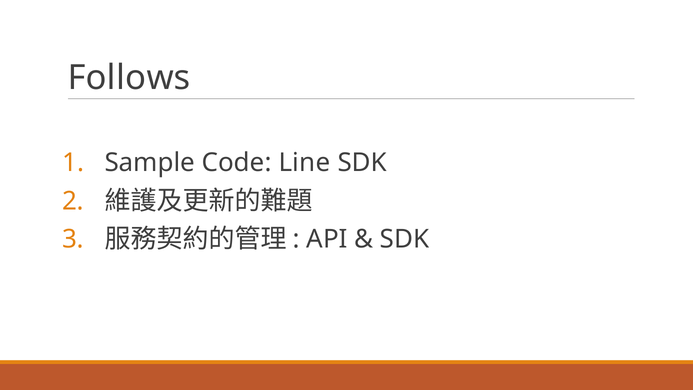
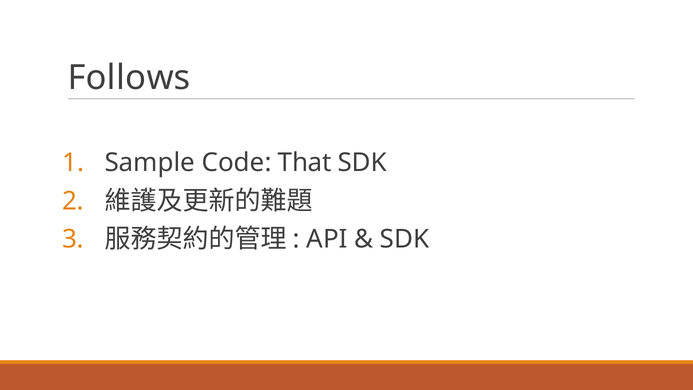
Line: Line -> That
